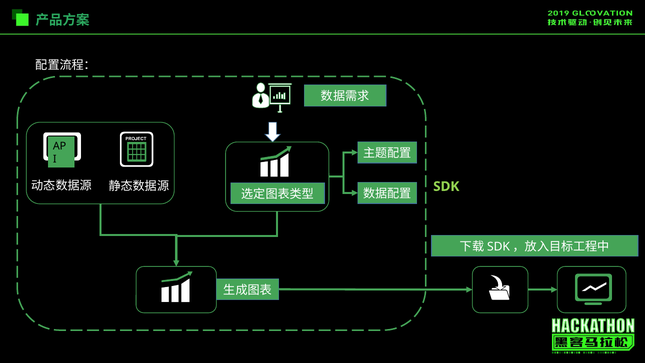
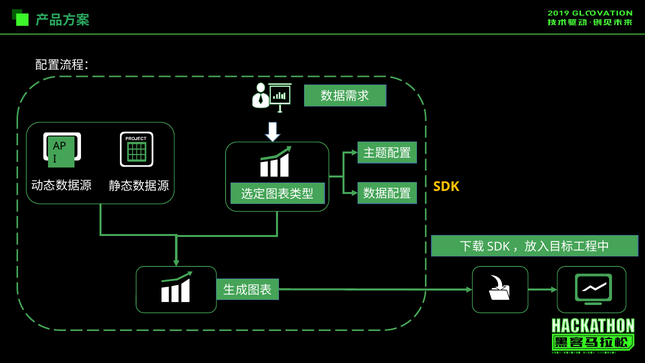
SDK colour: light green -> yellow
